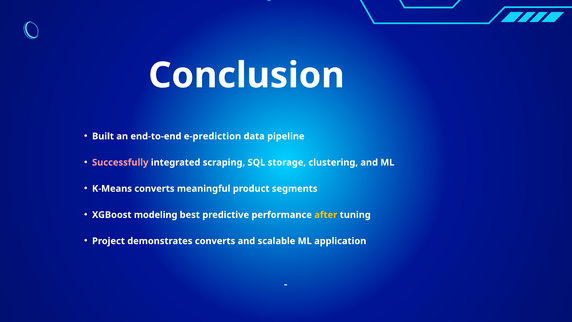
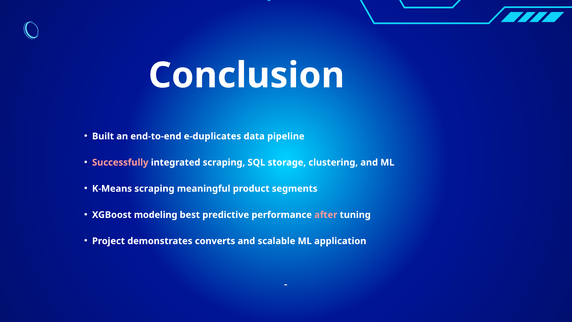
e-prediction: e-prediction -> e-duplicates
K-Means converts: converts -> scraping
after colour: yellow -> pink
